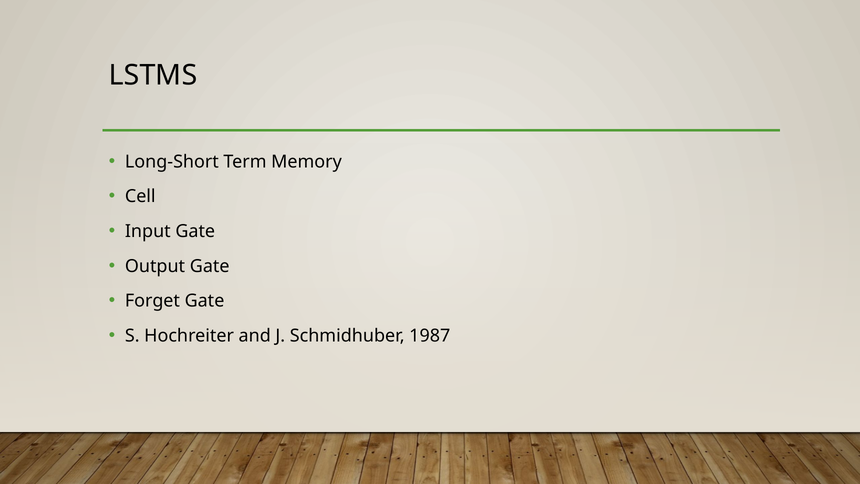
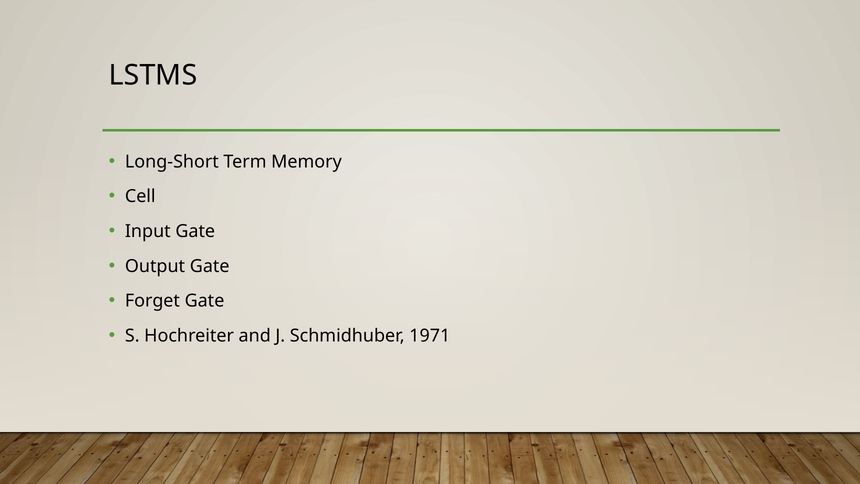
1987: 1987 -> 1971
